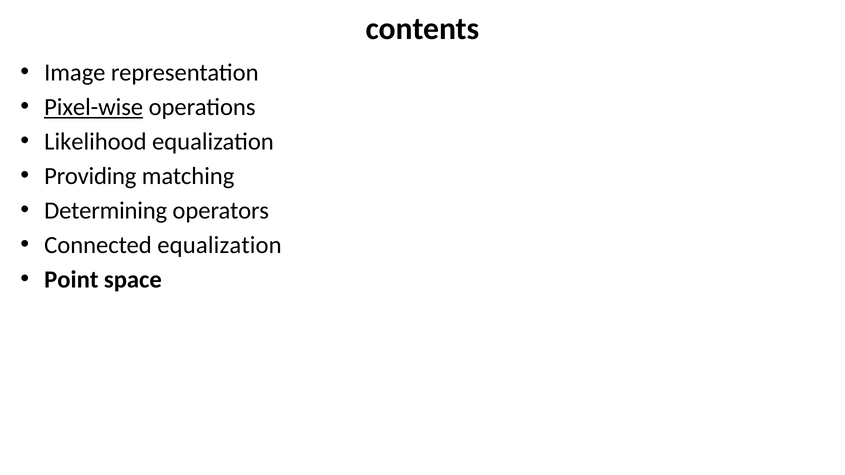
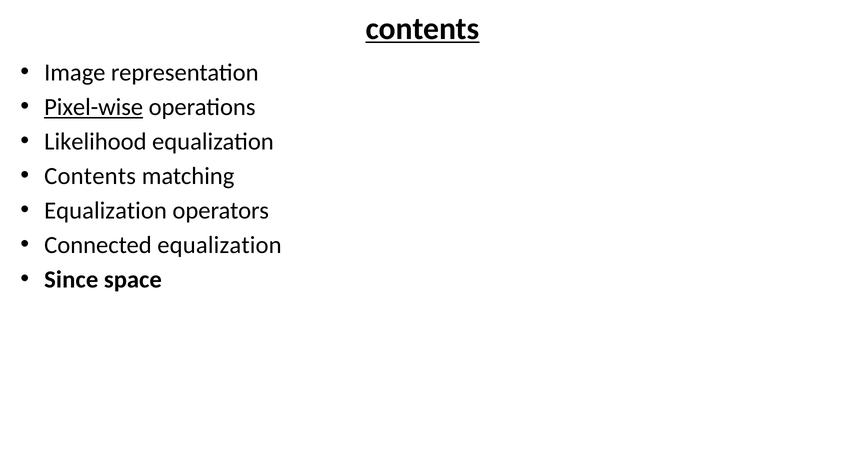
contents at (423, 29) underline: none -> present
Providing at (90, 176): Providing -> Contents
Determining at (106, 211): Determining -> Equalization
Point: Point -> Since
